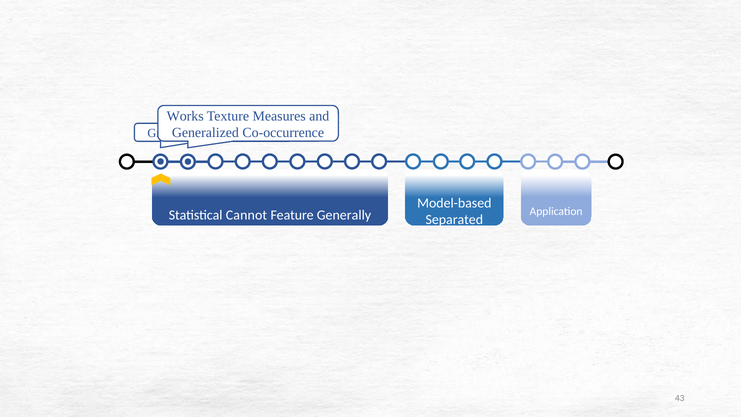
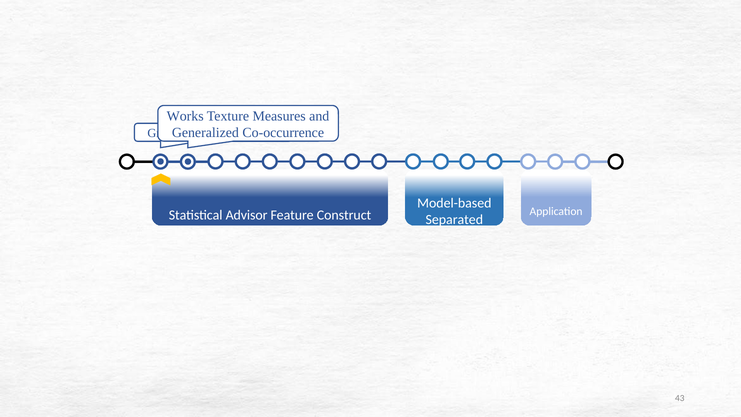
Cannot: Cannot -> Advisor
Generally: Generally -> Construct
